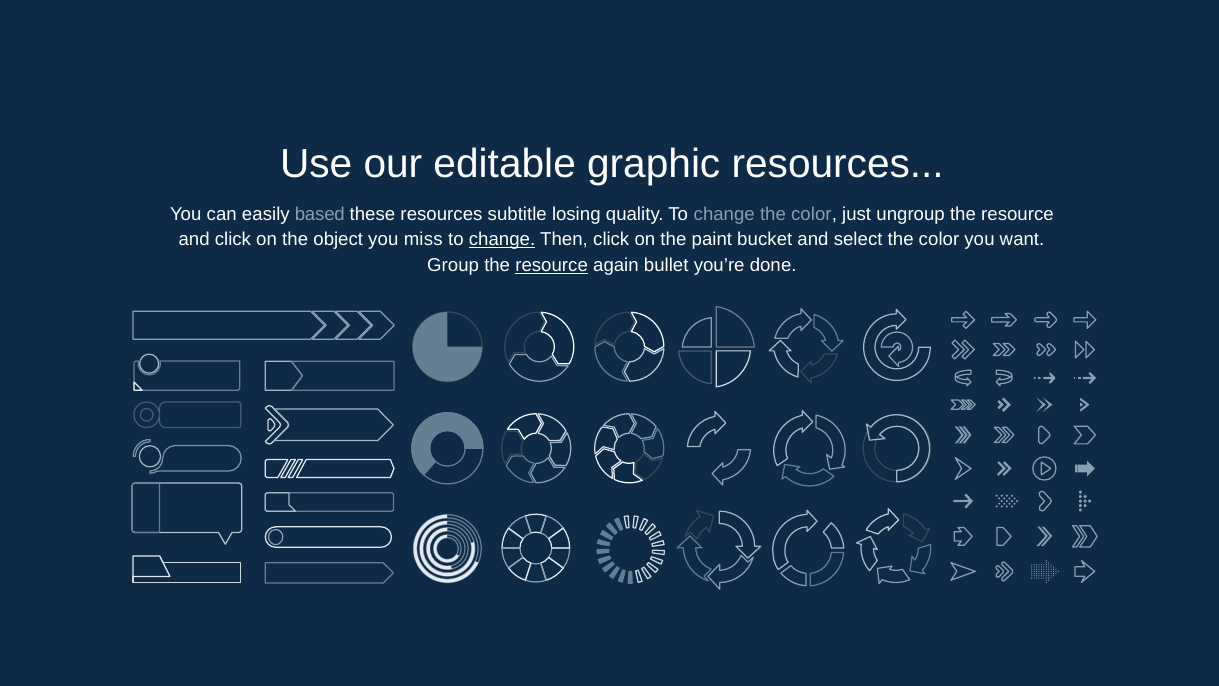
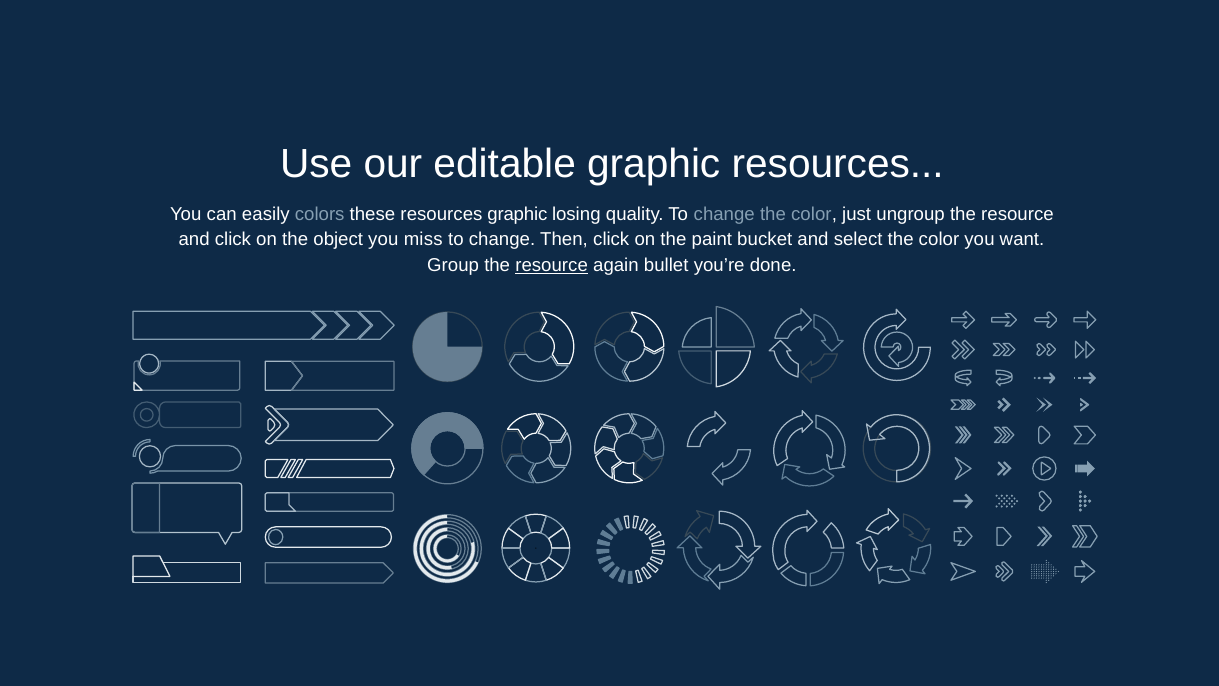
based: based -> colors
resources subtitle: subtitle -> graphic
change at (502, 240) underline: present -> none
